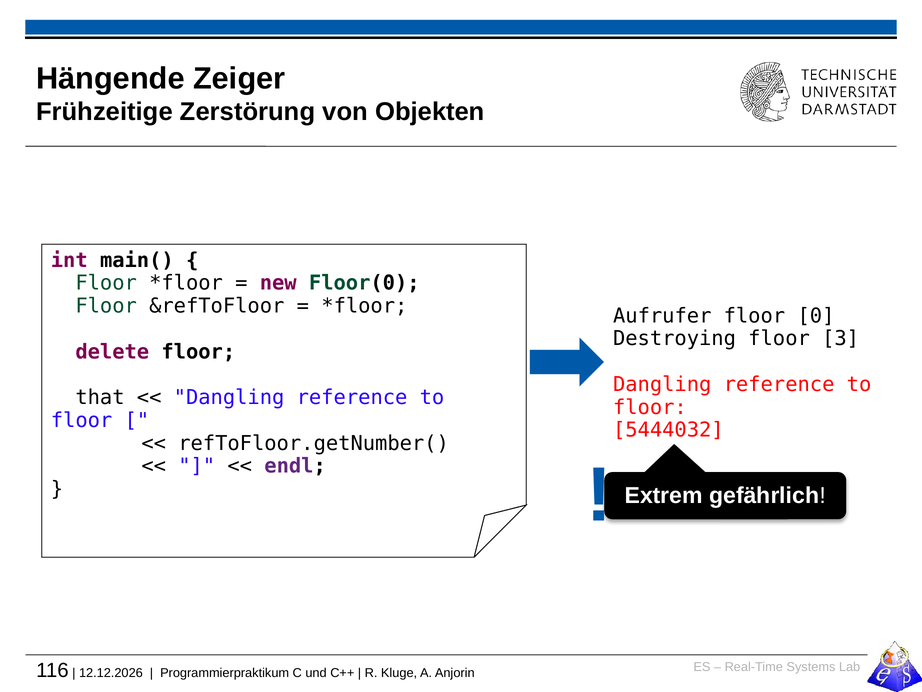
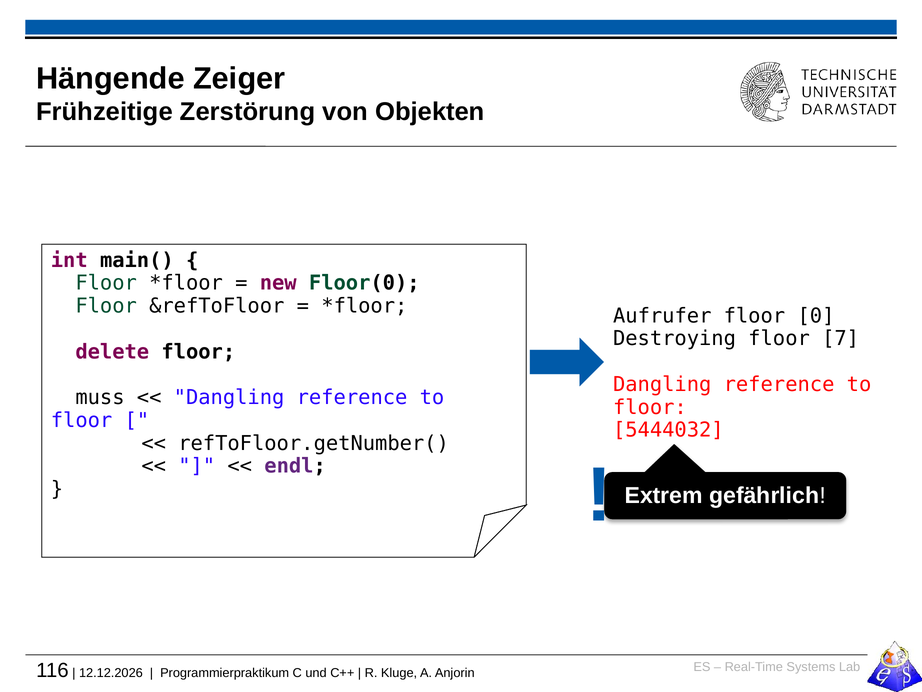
3: 3 -> 7
that: that -> muss
